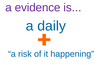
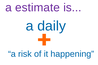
evidence: evidence -> estimate
